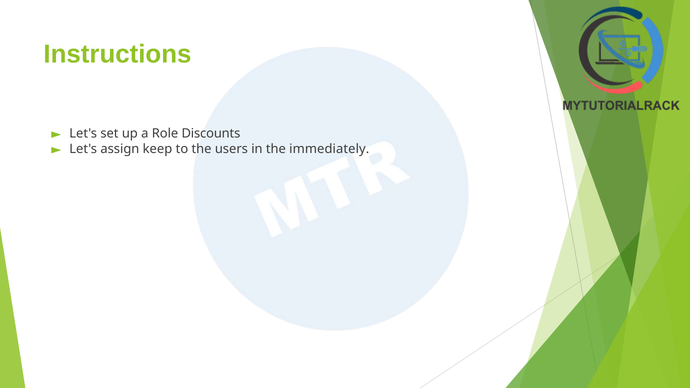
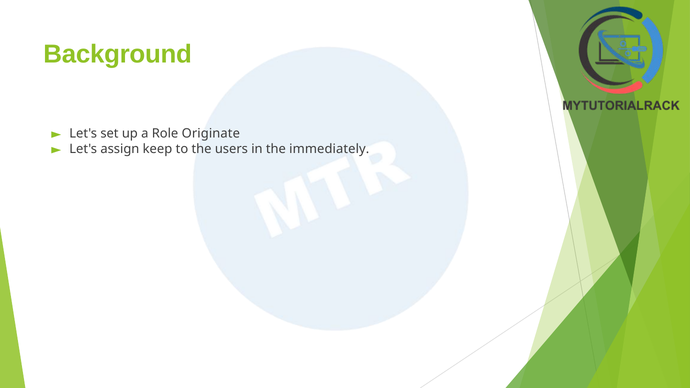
Instructions: Instructions -> Background
Discounts: Discounts -> Originate
